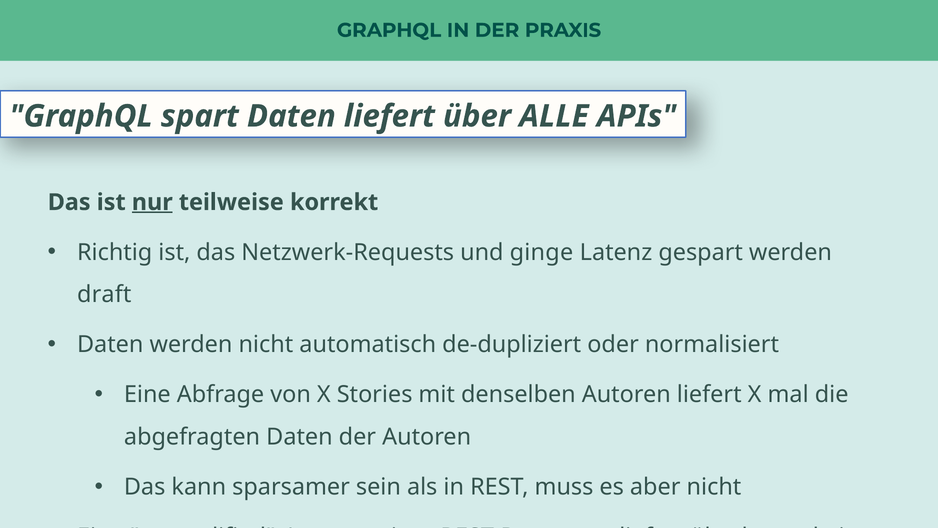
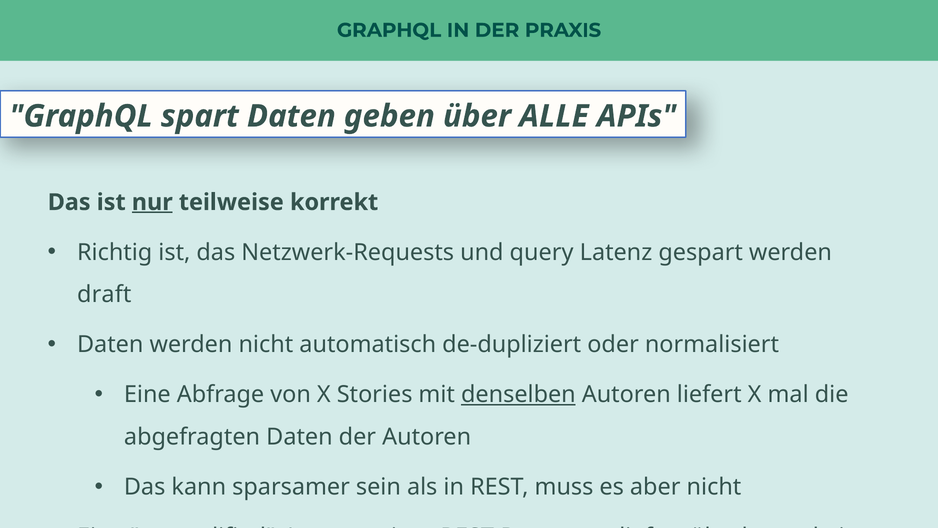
Daten liefert: liefert -> geben
ginge: ginge -> query
denselben underline: none -> present
